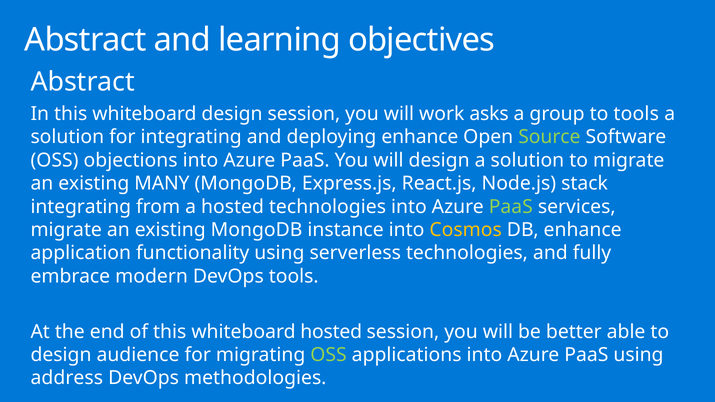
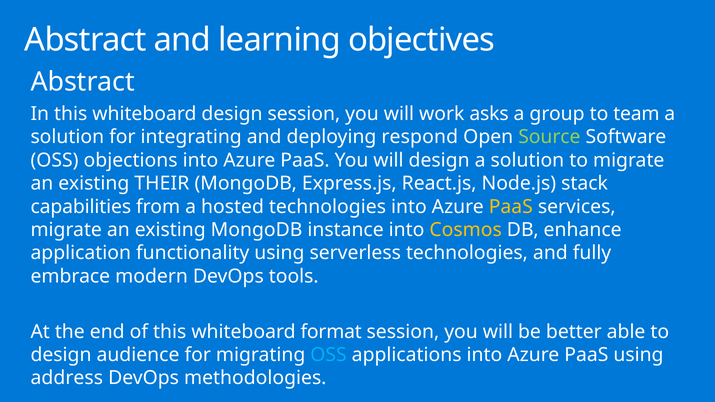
to tools: tools -> team
deploying enhance: enhance -> respond
MANY: MANY -> THEIR
integrating at (81, 207): integrating -> capabilities
PaaS at (511, 207) colour: light green -> yellow
whiteboard hosted: hosted -> format
OSS at (329, 355) colour: light green -> light blue
